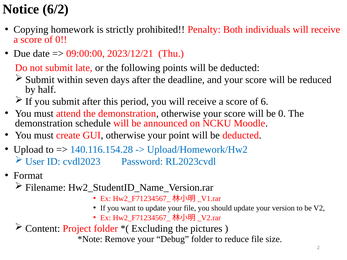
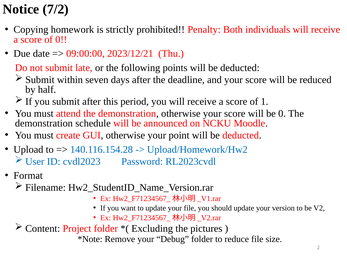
6/2: 6/2 -> 7/2
6: 6 -> 1
